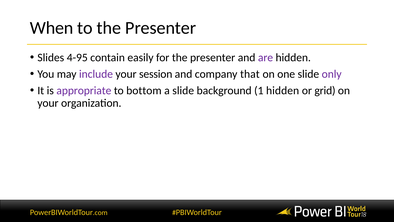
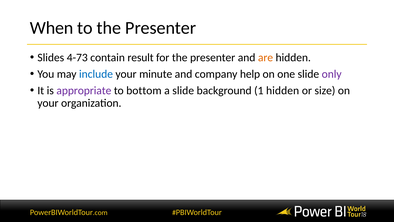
4-95: 4-95 -> 4-73
easily: easily -> result
are colour: purple -> orange
include colour: purple -> blue
session: session -> minute
that: that -> help
grid: grid -> size
